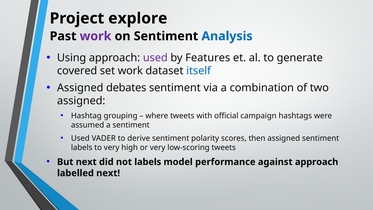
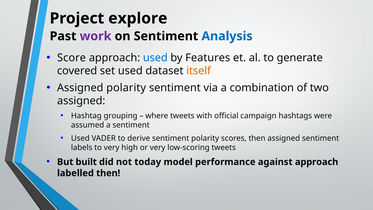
Using: Using -> Score
used at (155, 58) colour: purple -> blue
set work: work -> used
itself colour: blue -> orange
Assigned debates: debates -> polarity
But next: next -> built
not labels: labels -> today
labelled next: next -> then
